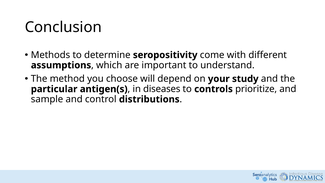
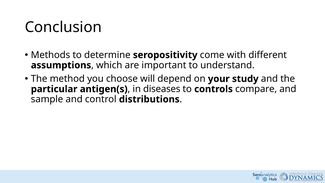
prioritize: prioritize -> compare
